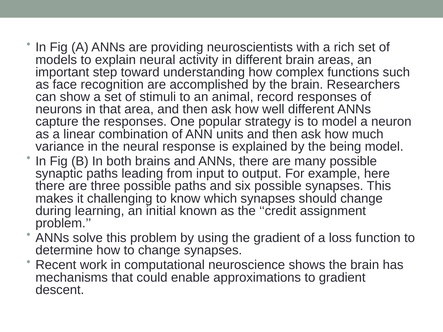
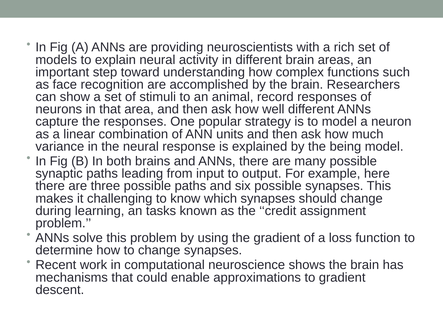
initial: initial -> tasks
